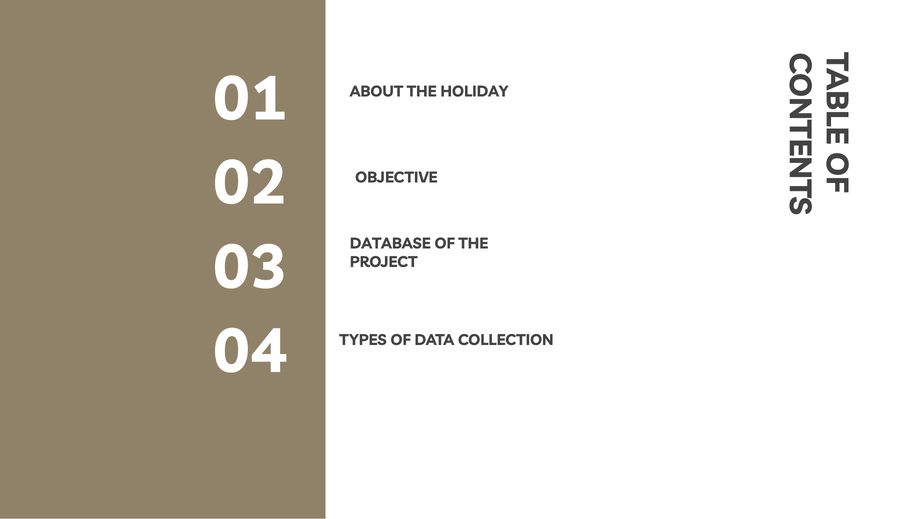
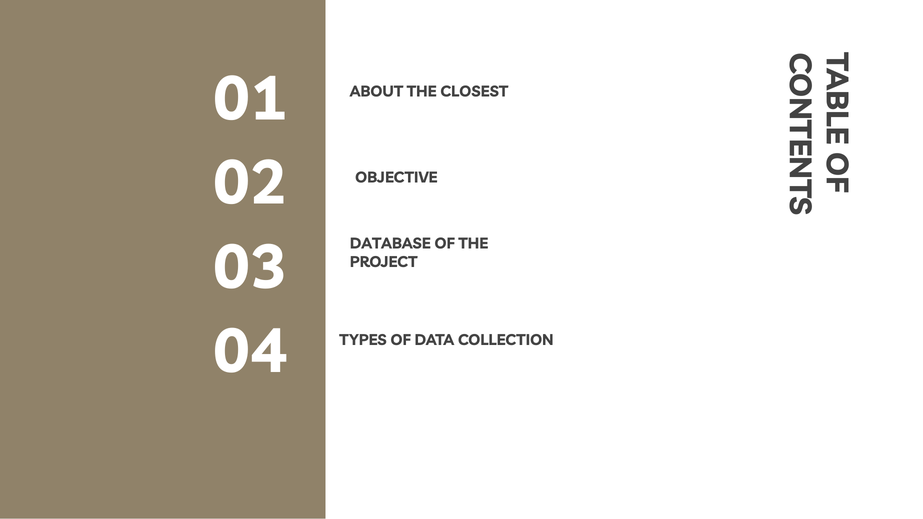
HOLIDAY: HOLIDAY -> CLOSEST
